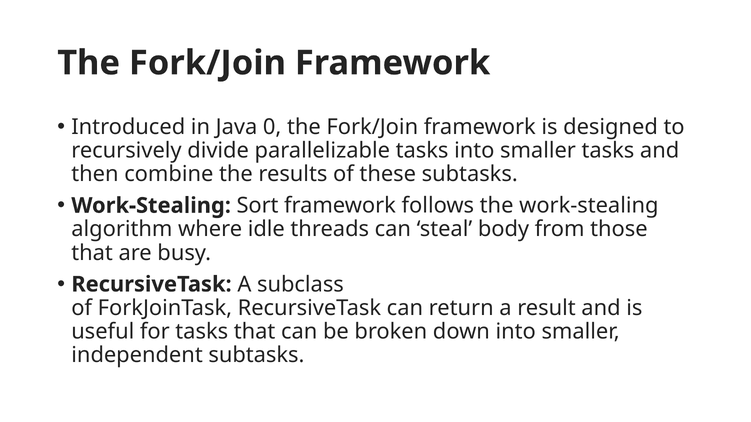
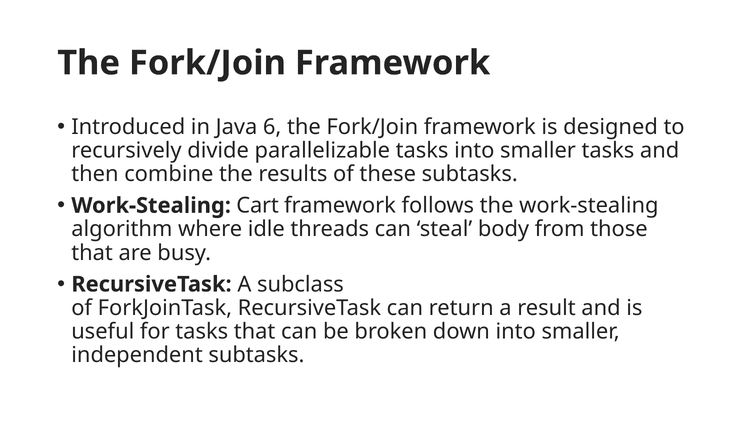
0: 0 -> 6
Sort: Sort -> Cart
